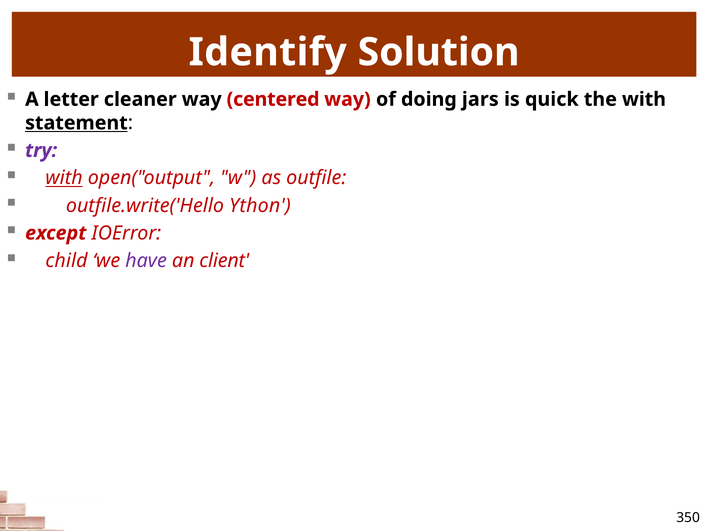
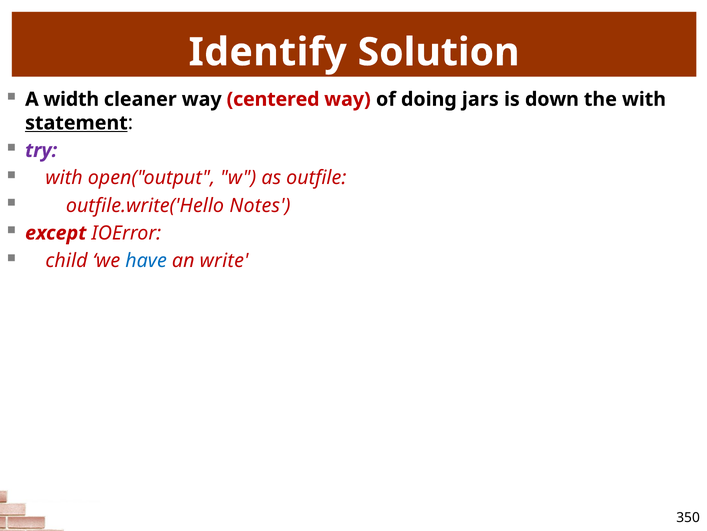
letter: letter -> width
quick: quick -> down
with at (64, 178) underline: present -> none
Ython: Ython -> Notes
have colour: purple -> blue
client: client -> write
